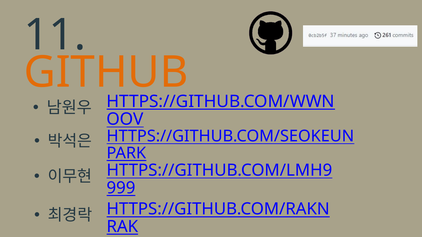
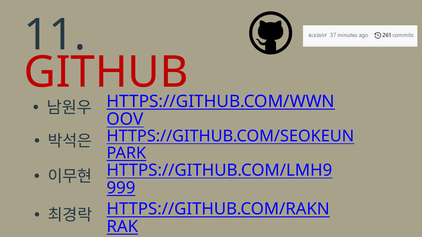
GITHUB colour: orange -> red
